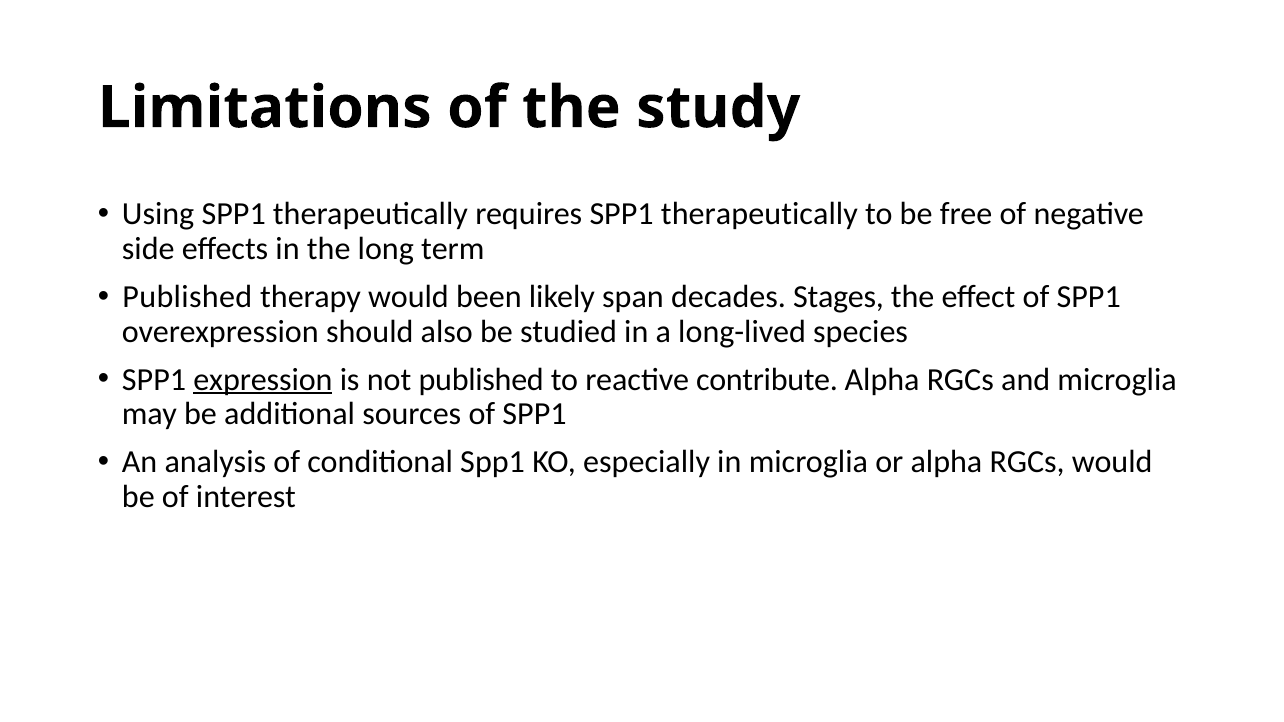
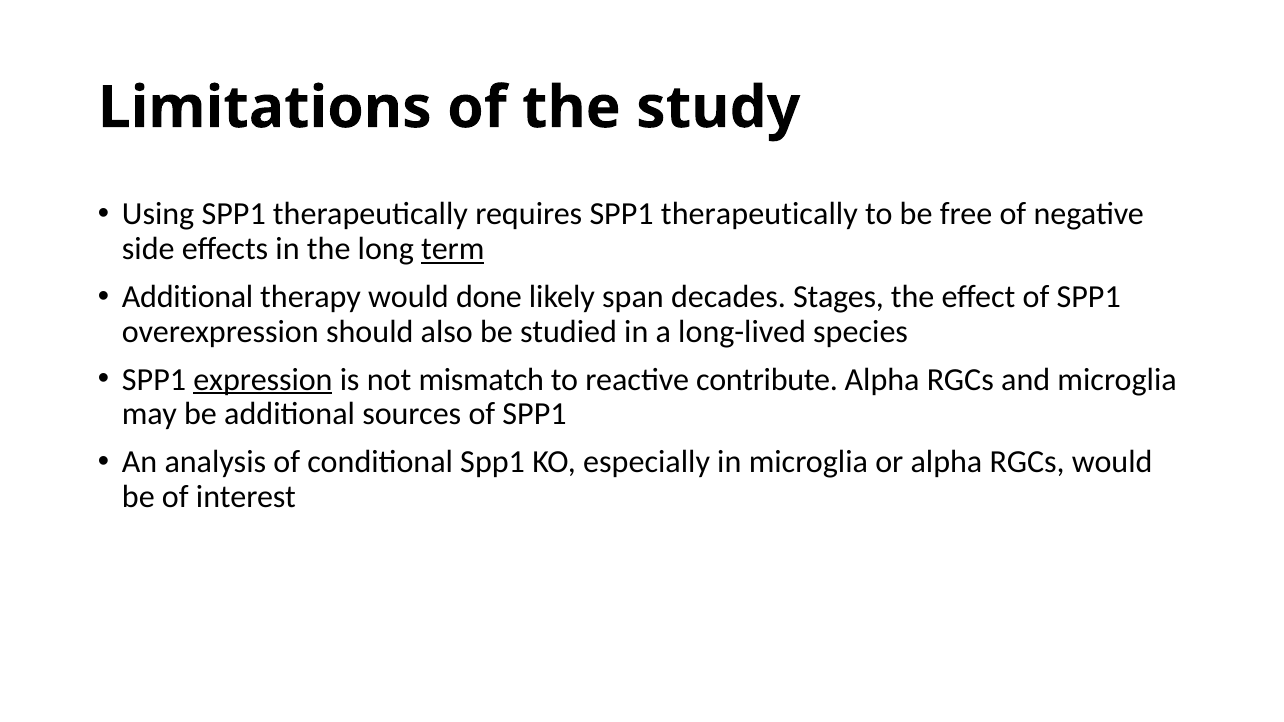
term underline: none -> present
Published at (187, 297): Published -> Additional
been: been -> done
not published: published -> mismatch
